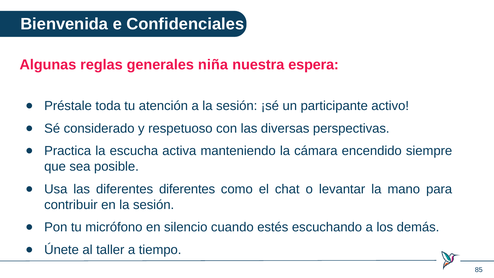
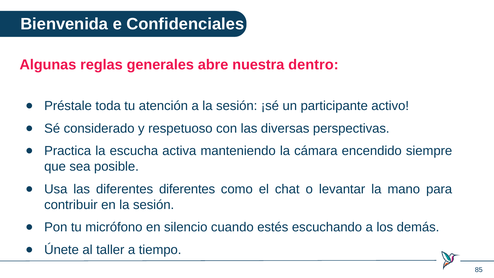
niña: niña -> abre
espera: espera -> dentro
